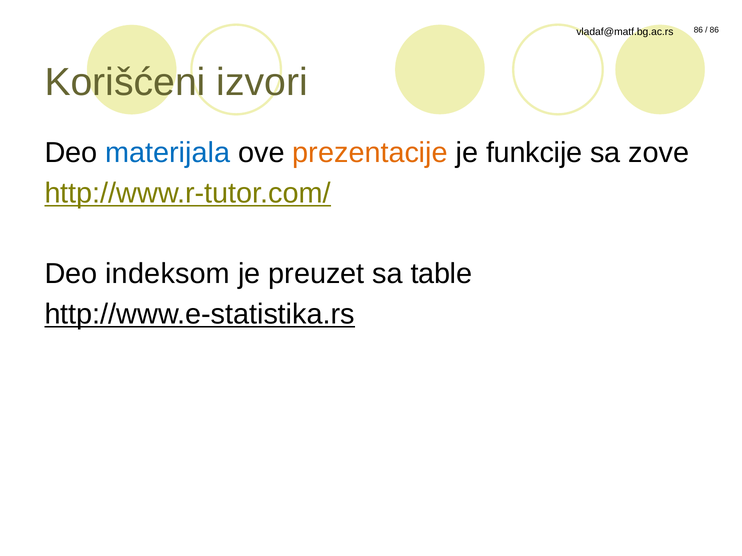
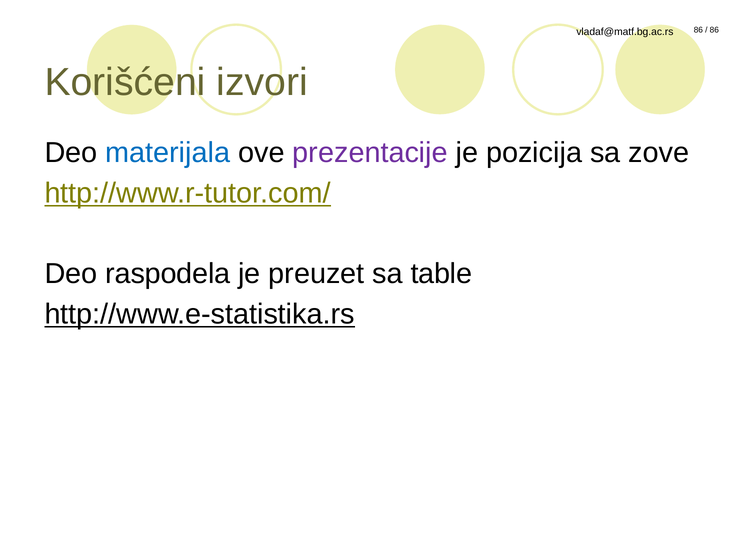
prezentacije colour: orange -> purple
funkcije: funkcije -> pozicija
indeksom: indeksom -> raspodela
